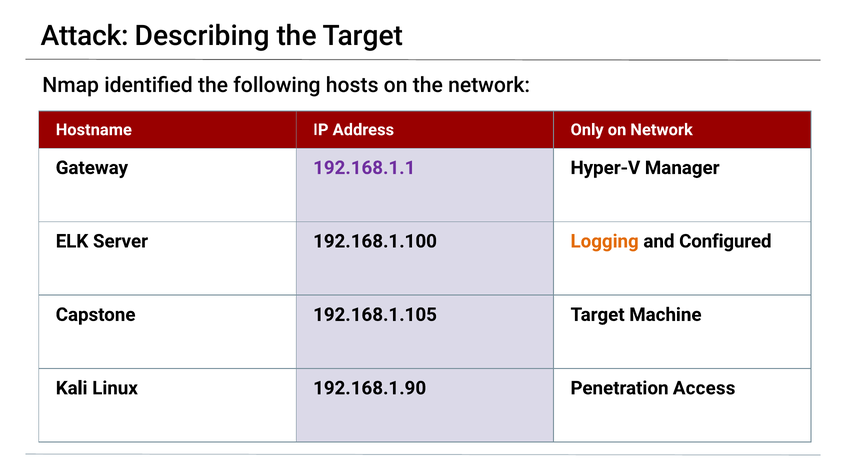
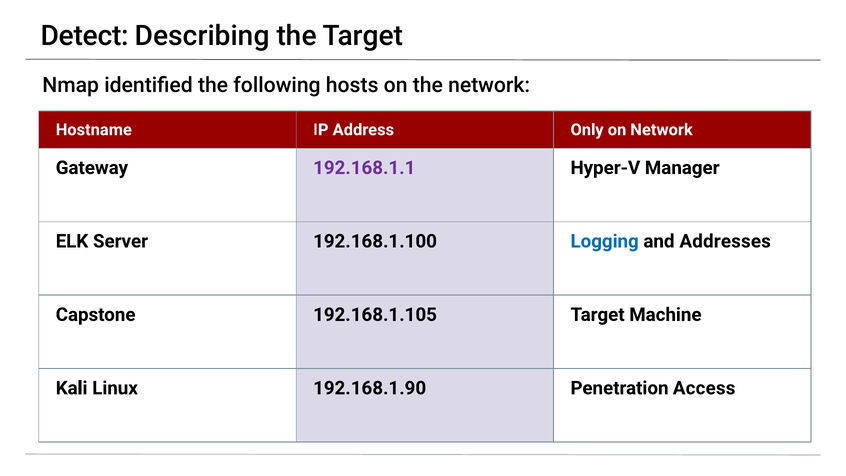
Attack: Attack -> Detect
Logging colour: orange -> blue
Configured: Configured -> Addresses
